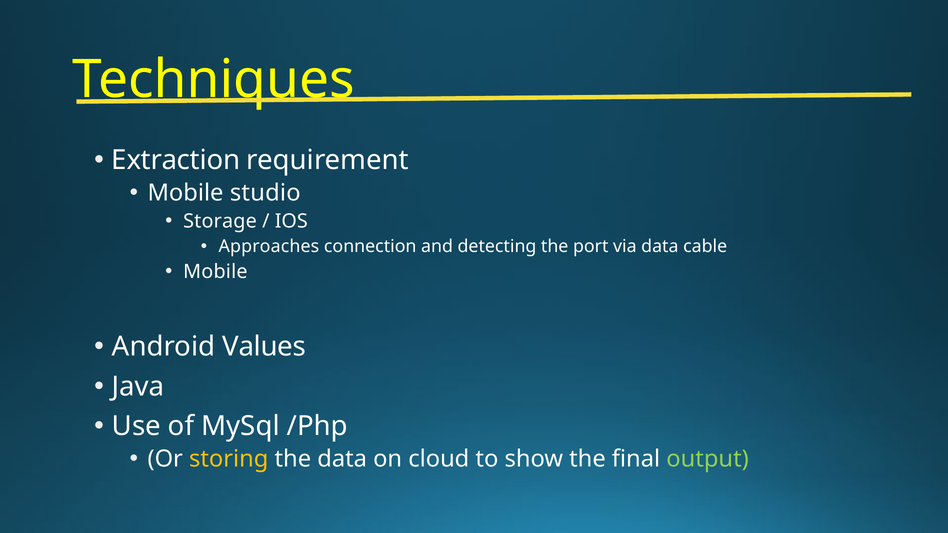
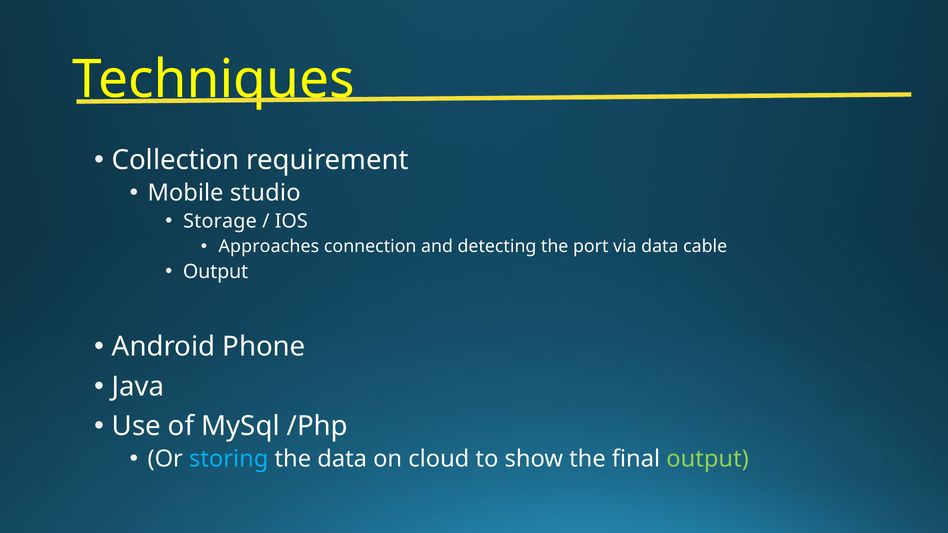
Extraction: Extraction -> Collection
Mobile at (215, 272): Mobile -> Output
Values: Values -> Phone
storing colour: yellow -> light blue
